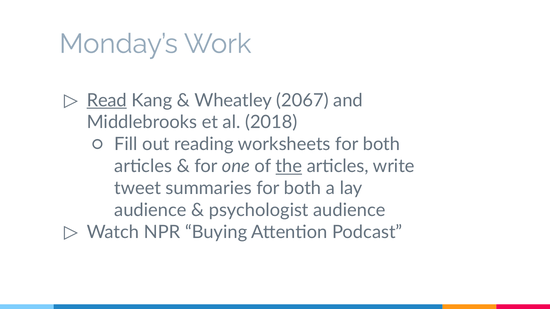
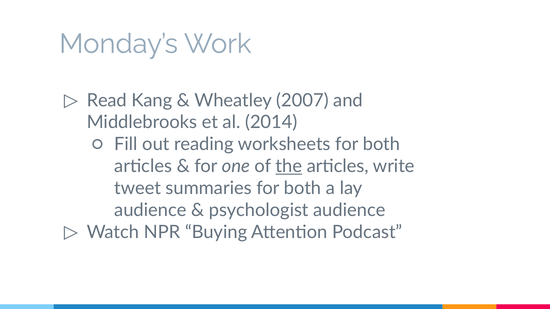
Read underline: present -> none
2067: 2067 -> 2007
2018: 2018 -> 2014
